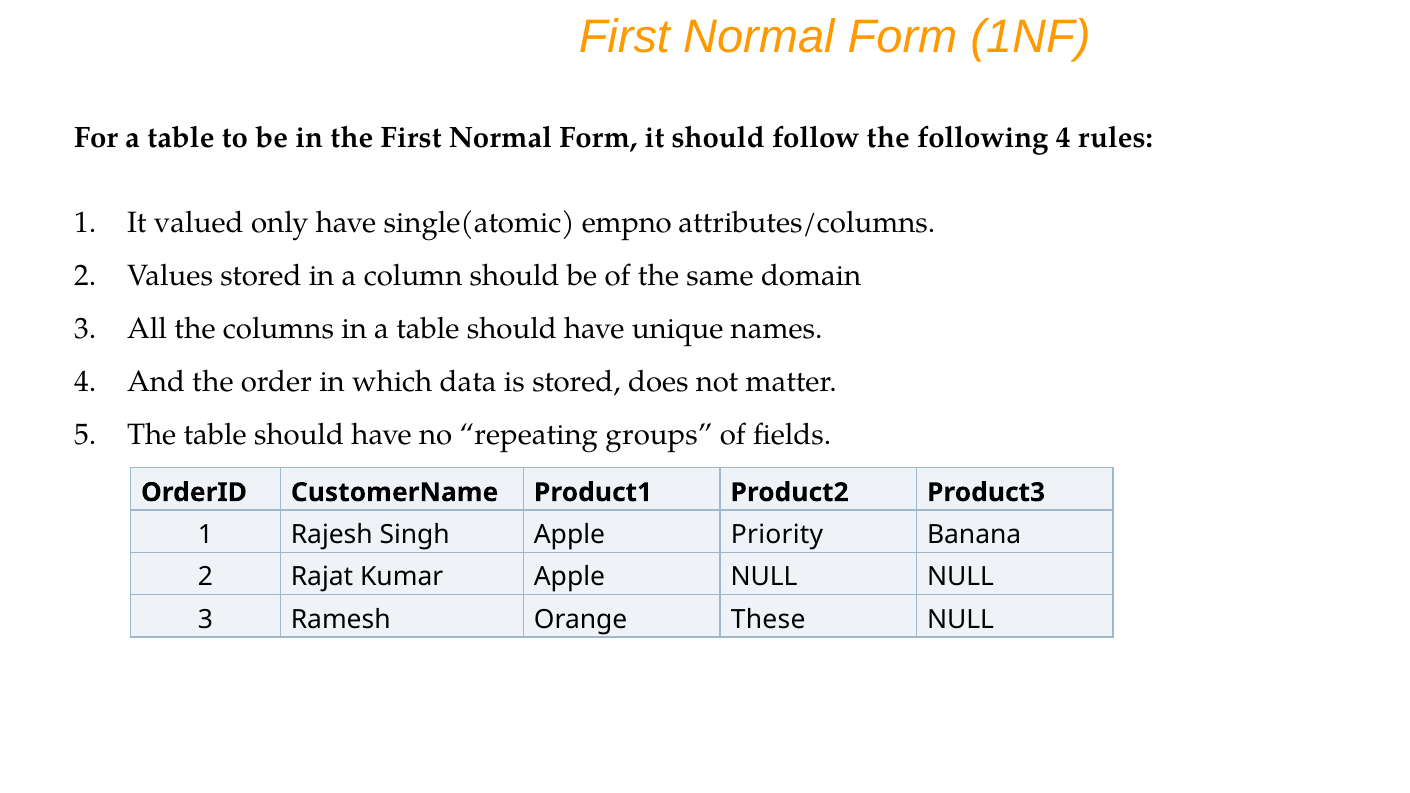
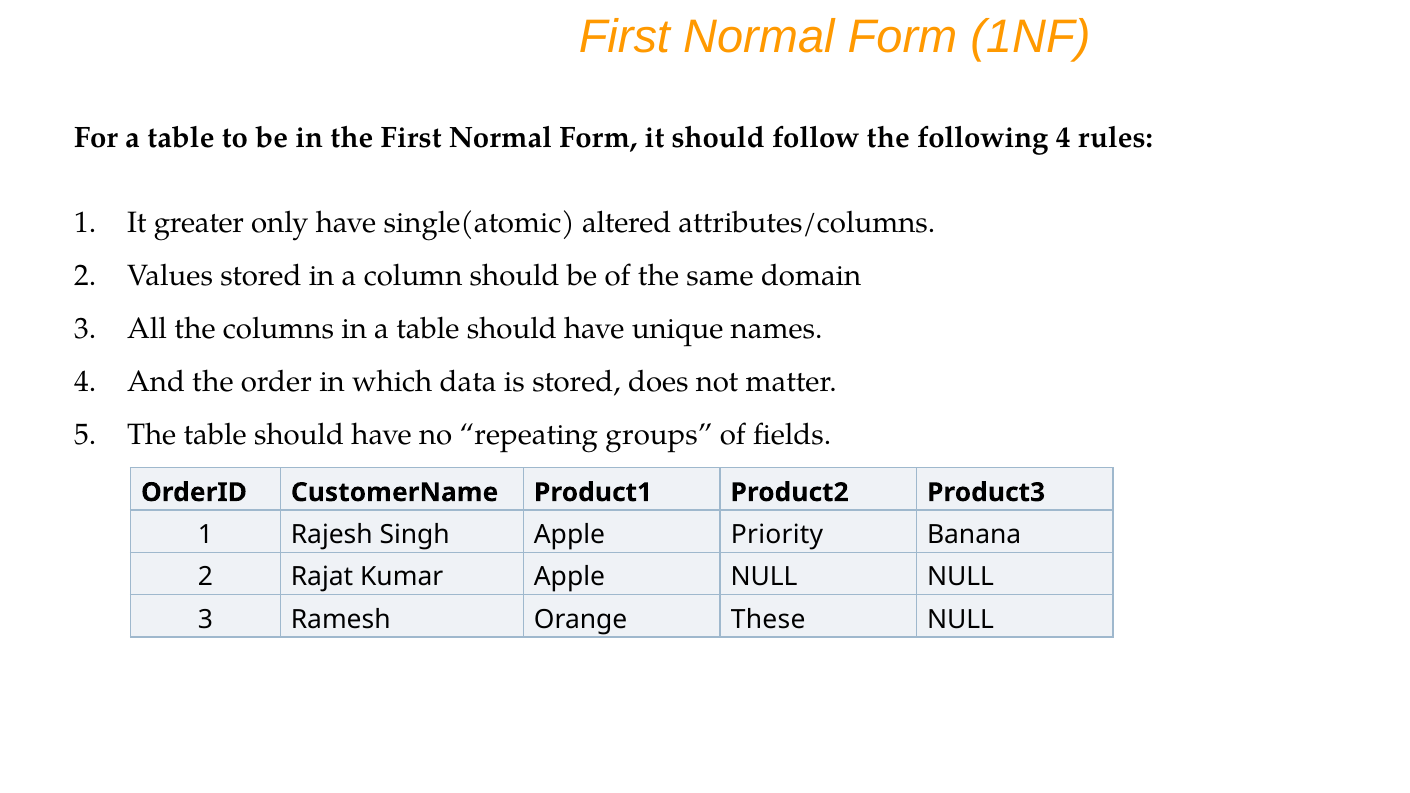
valued: valued -> greater
empno: empno -> altered
